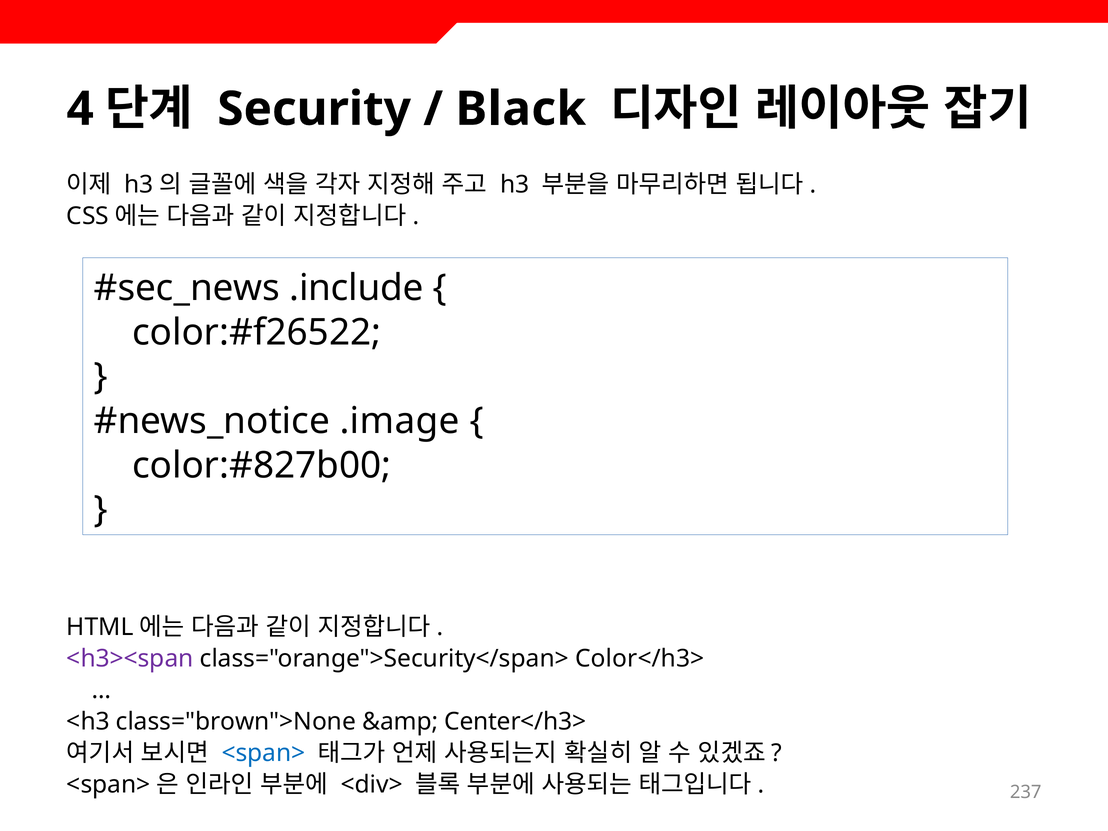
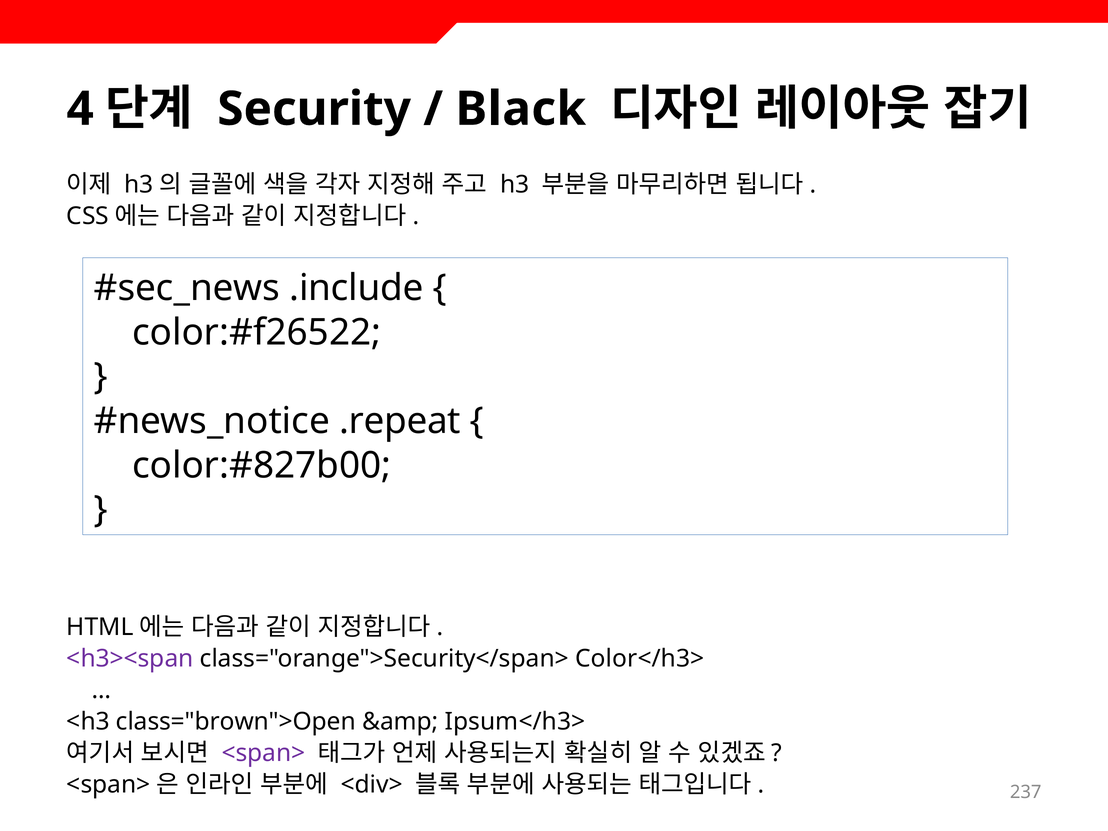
.image: .image -> .repeat
class="brown">None: class="brown">None -> class="brown">Open
Center</h3>: Center</h3> -> Ipsum</h3>
<span> colour: blue -> purple
